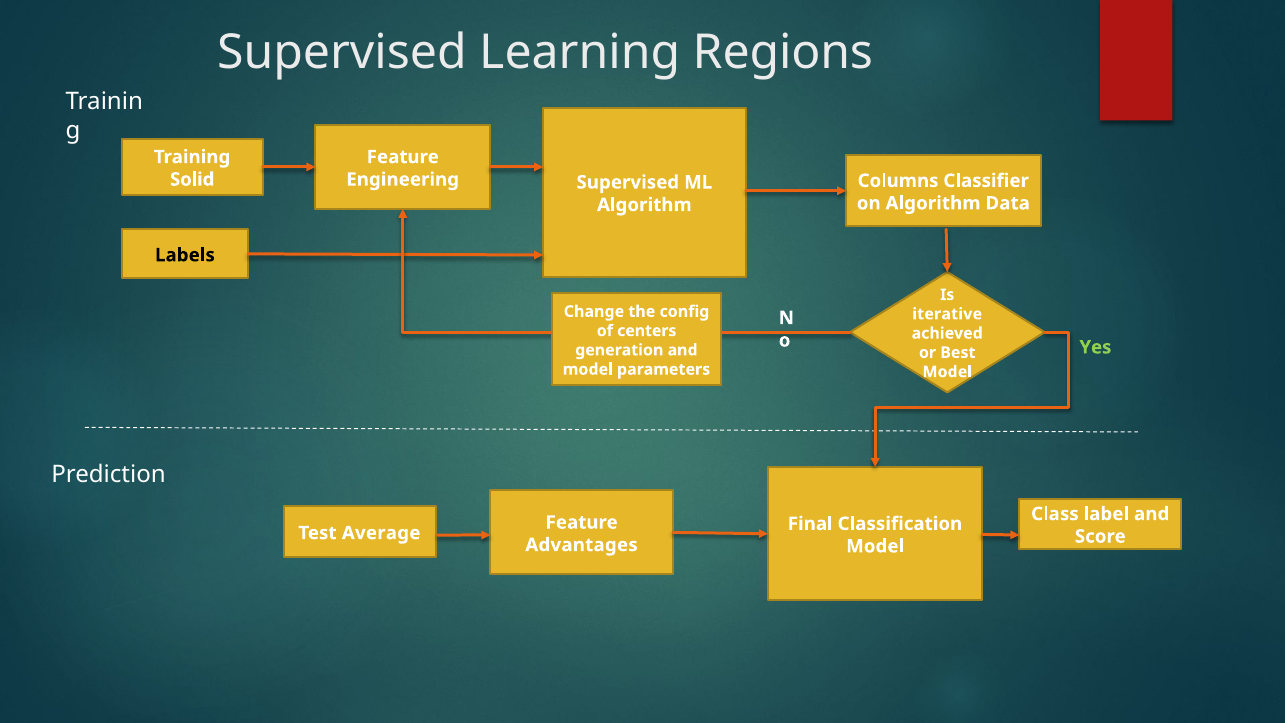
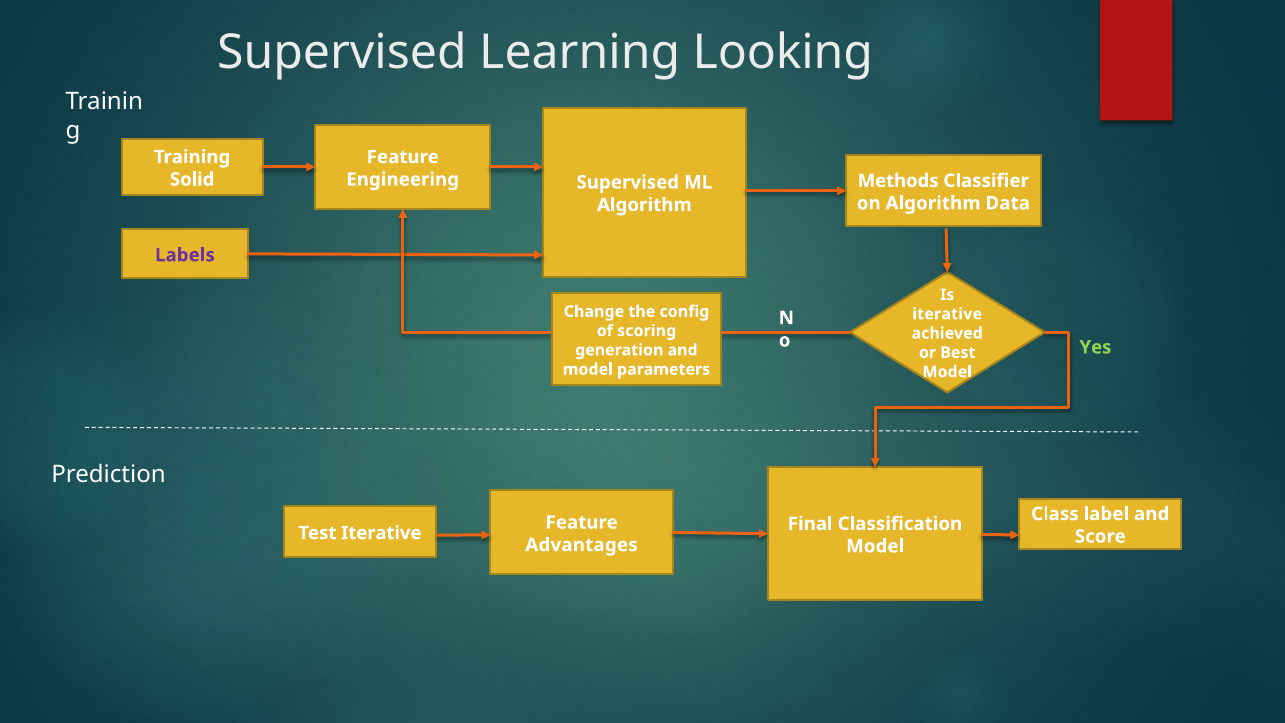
Regions: Regions -> Looking
Columns: Columns -> Methods
Labels colour: black -> purple
centers: centers -> scoring
Test Average: Average -> Iterative
